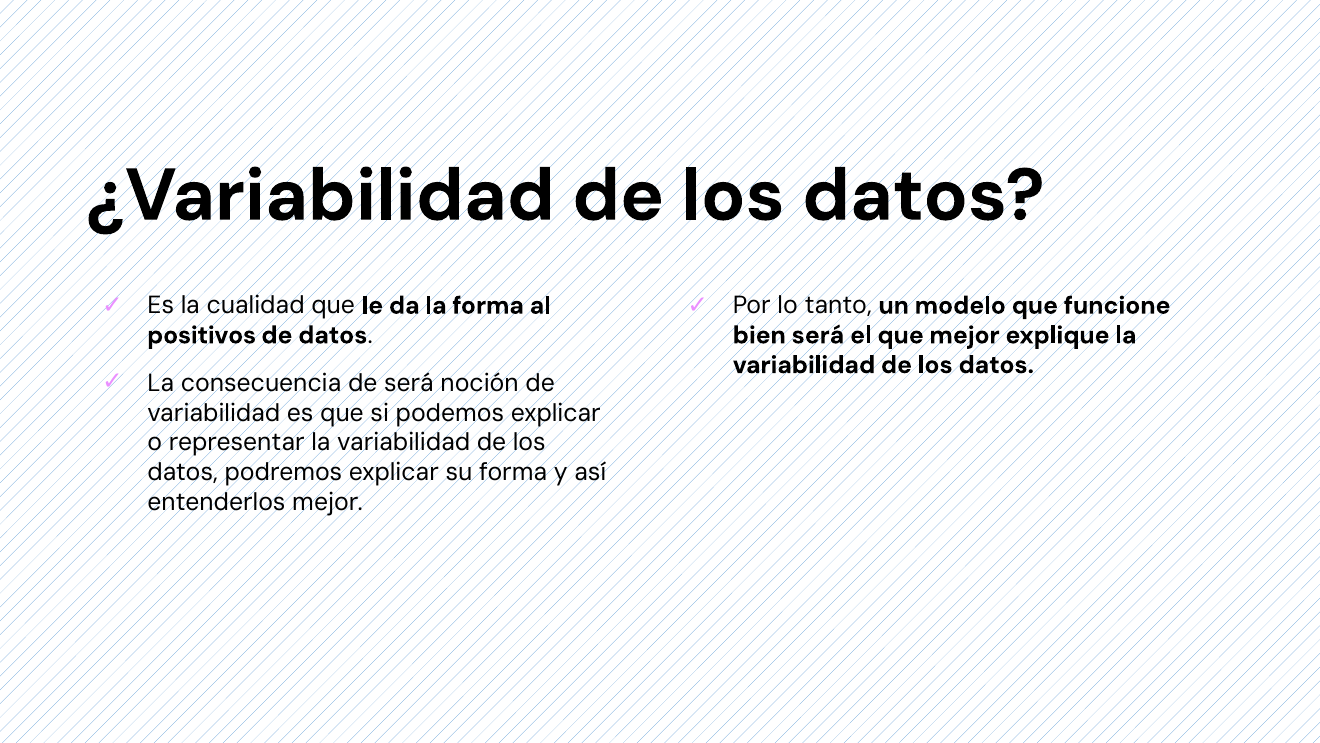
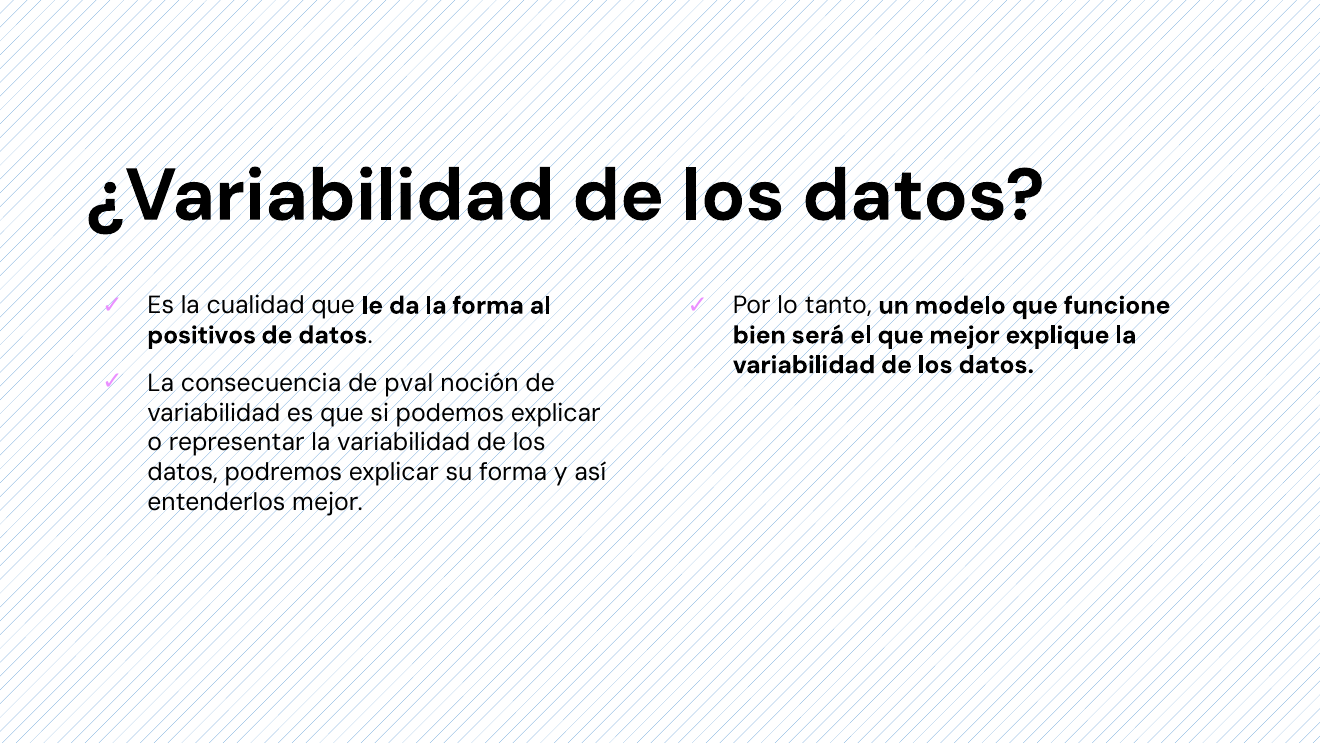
de será: será -> pval
